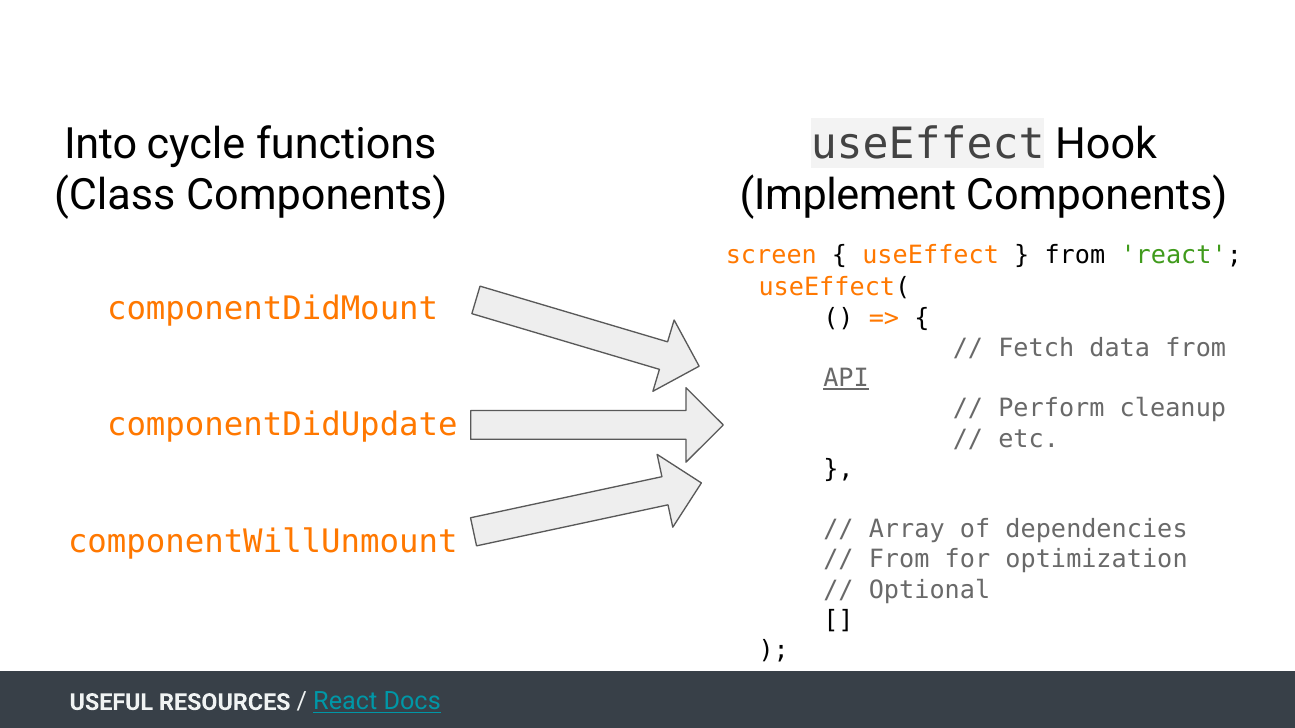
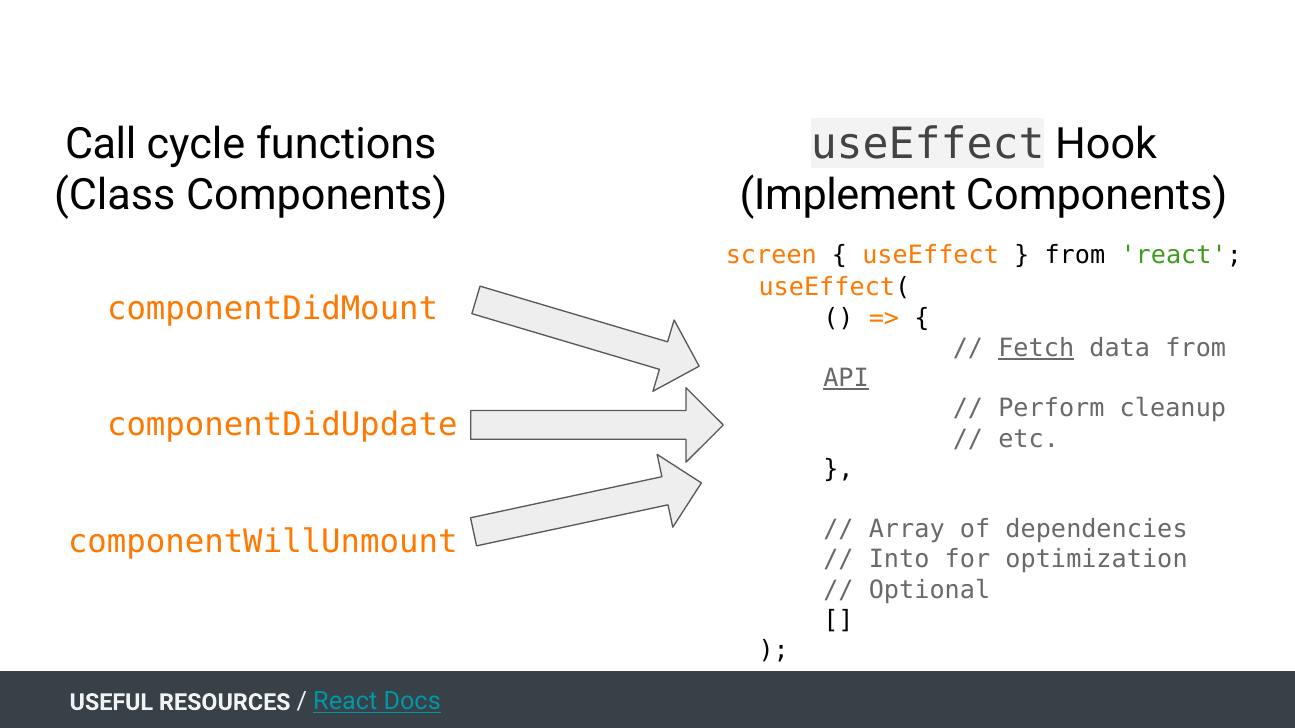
Into: Into -> Call
Fetch underline: none -> present
From at (899, 560): From -> Into
